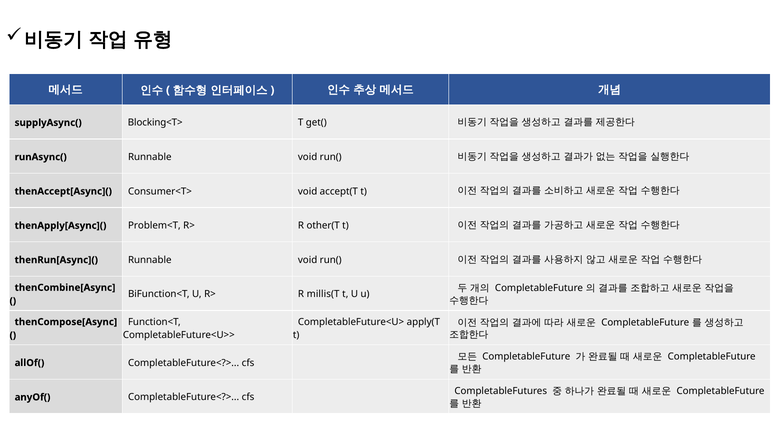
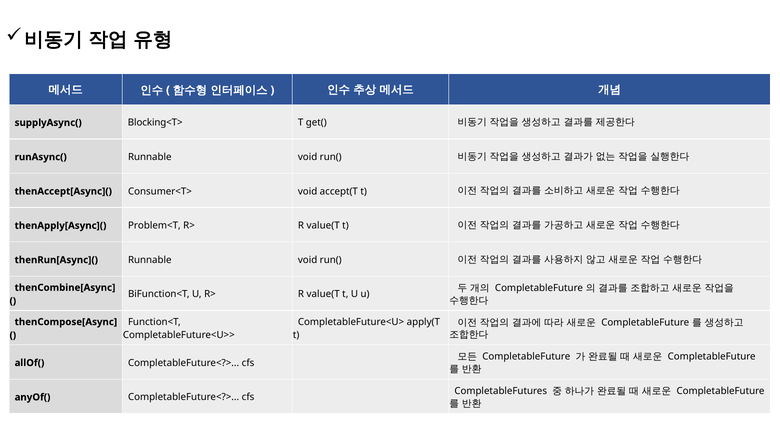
other(T at (323, 225): other(T -> value(T
U R> R millis(T: millis(T -> value(T
